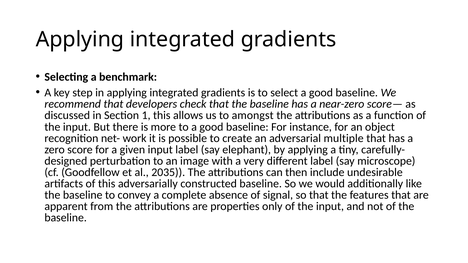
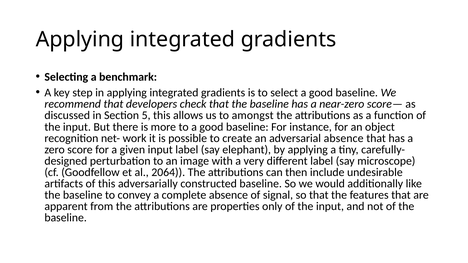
1: 1 -> 5
adversarial multiple: multiple -> absence
2035: 2035 -> 2064
